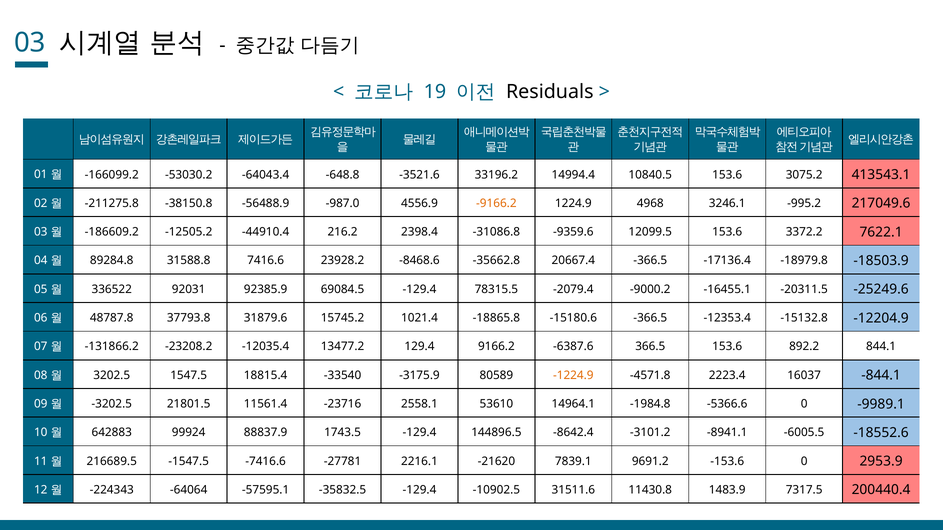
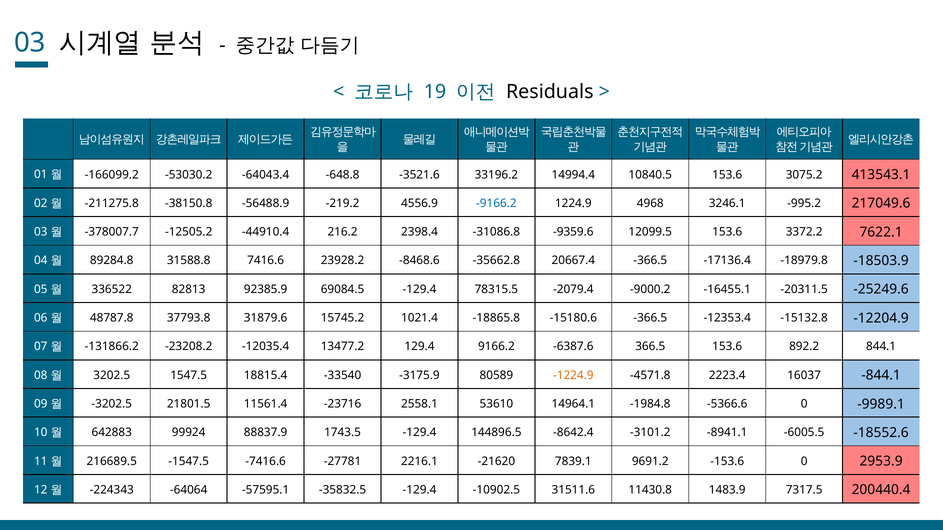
-987.0: -987.0 -> -219.2
-9166.2 colour: orange -> blue
-186609.2: -186609.2 -> -378007.7
92031: 92031 -> 82813
